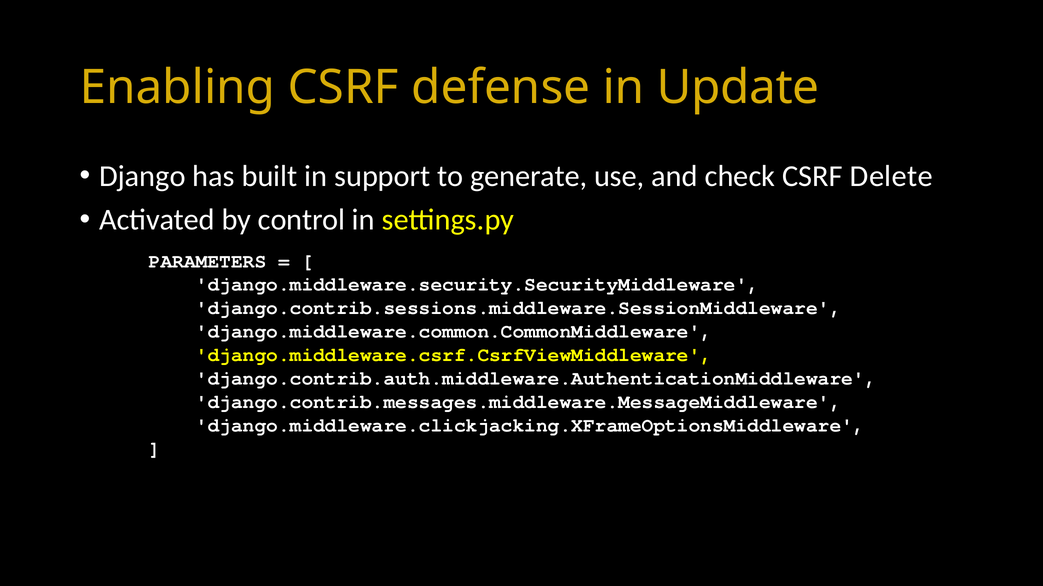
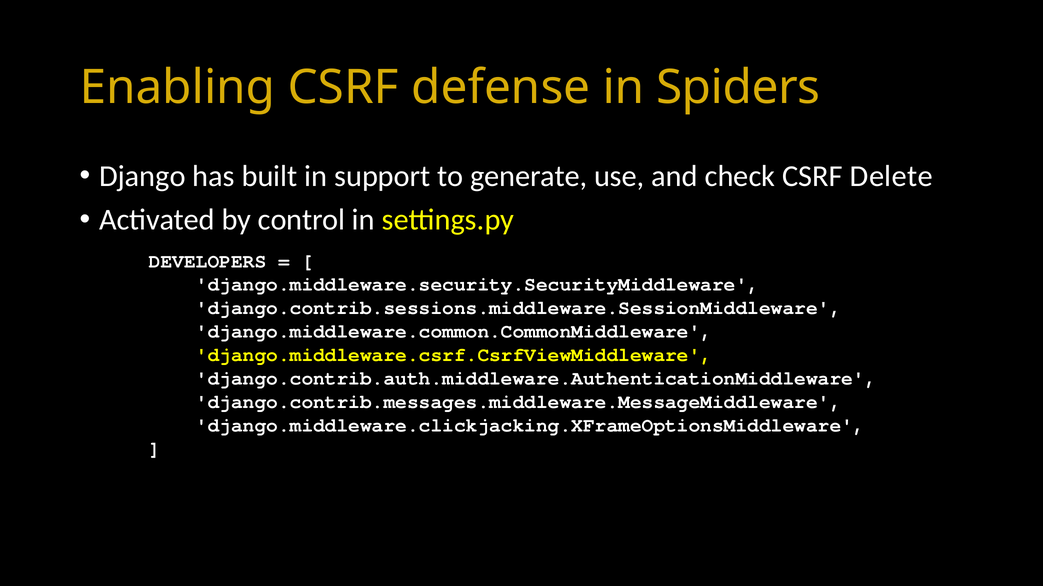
Update: Update -> Spiders
PARAMETERS: PARAMETERS -> DEVELOPERS
